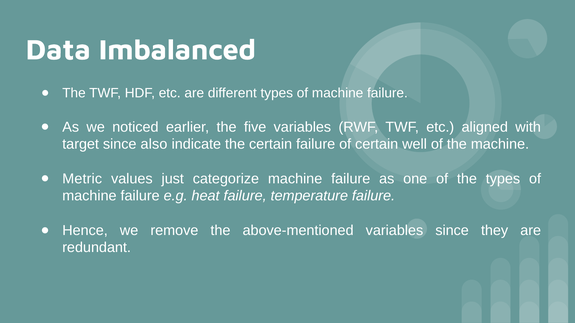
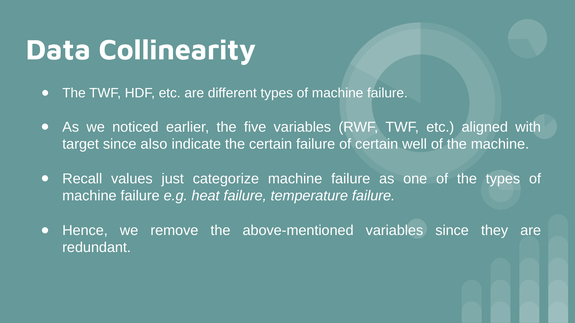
Imbalanced: Imbalanced -> Collinearity
Metric: Metric -> Recall
